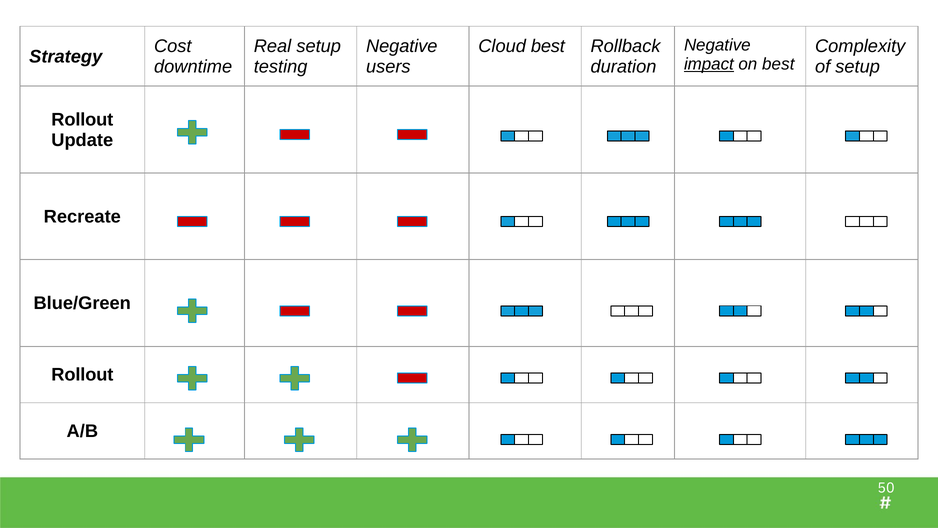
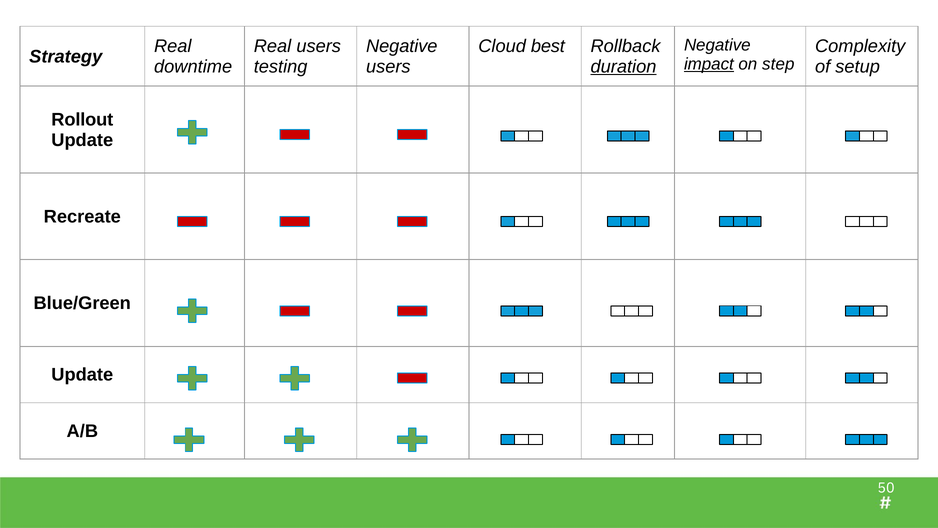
Cost at (173, 46): Cost -> Real
Real setup: setup -> users
on best: best -> step
duration underline: none -> present
Rollout at (82, 375): Rollout -> Update
